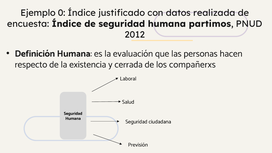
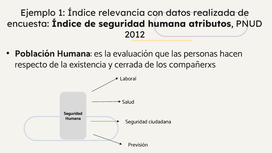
0: 0 -> 1
justificado: justificado -> relevancia
partimos: partimos -> atributos
Definición: Definición -> Población
